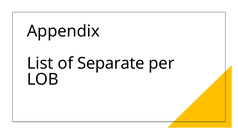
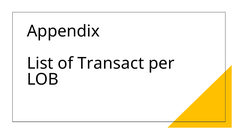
Separate: Separate -> Transact
